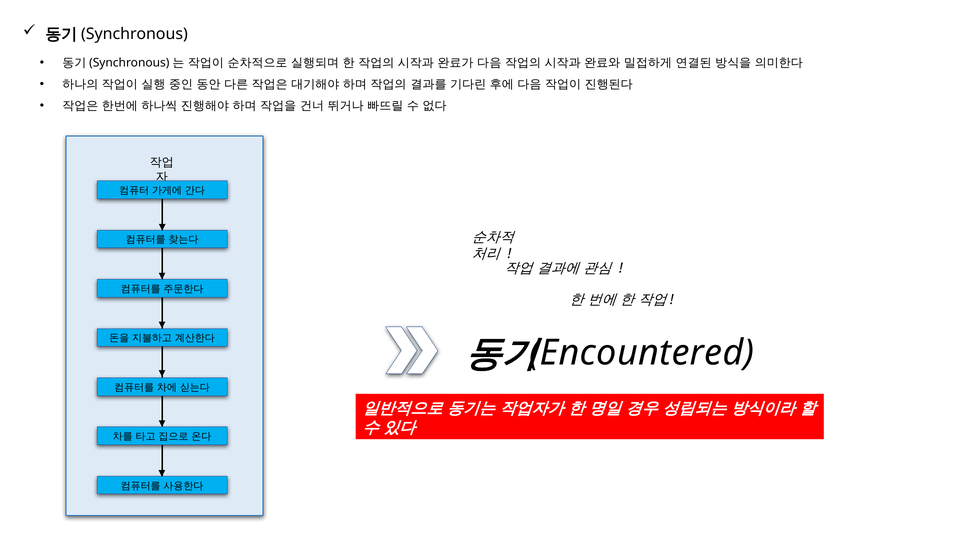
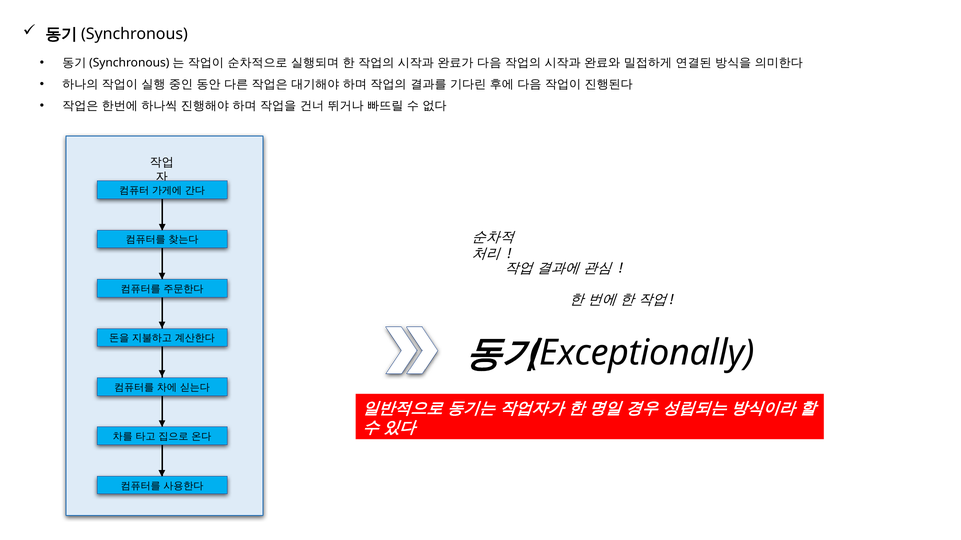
Encountered: Encountered -> Exceptionally
